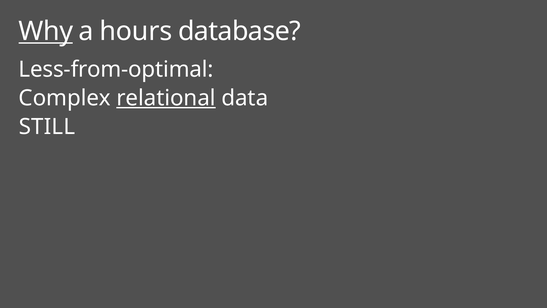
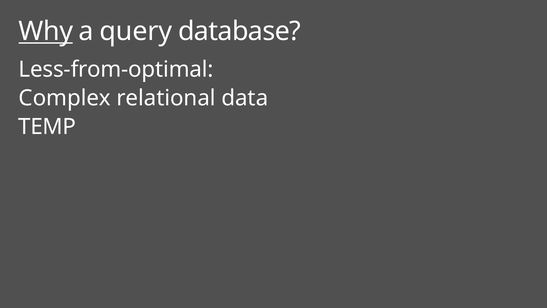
hours: hours -> query
relational underline: present -> none
STILL: STILL -> TEMP
